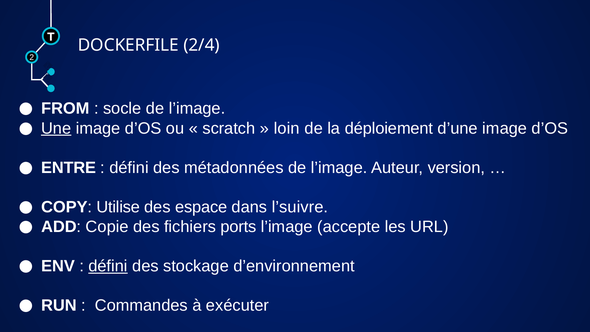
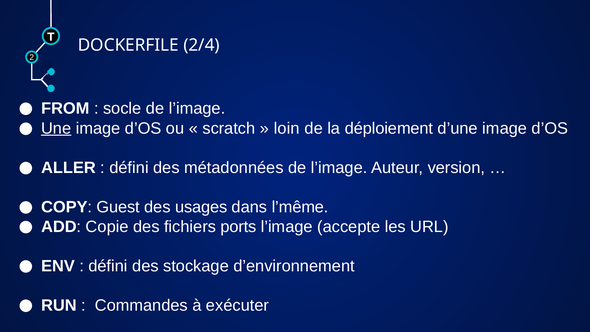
ENTRE: ENTRE -> ALLER
Utilise: Utilise -> Guest
espace: espace -> usages
l’suivre: l’suivre -> l’même
défini at (108, 266) underline: present -> none
